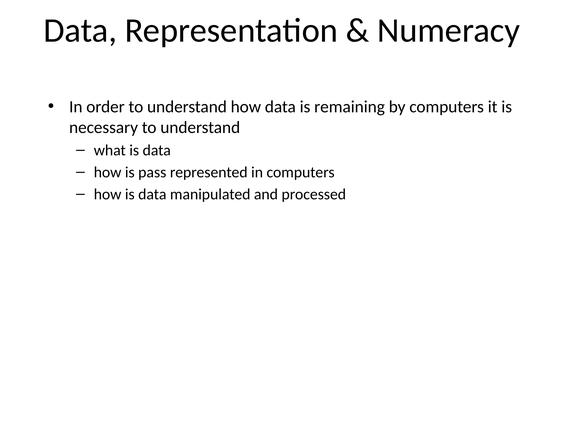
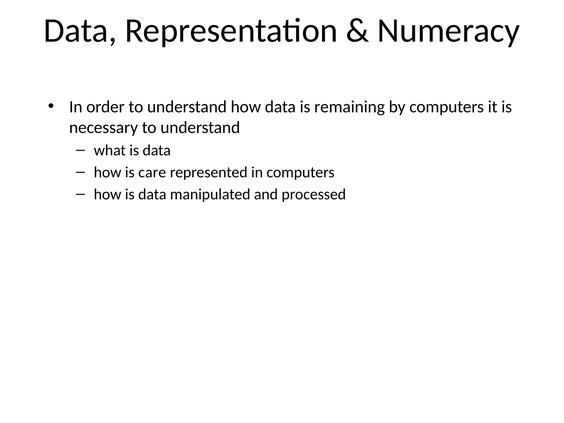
pass: pass -> care
